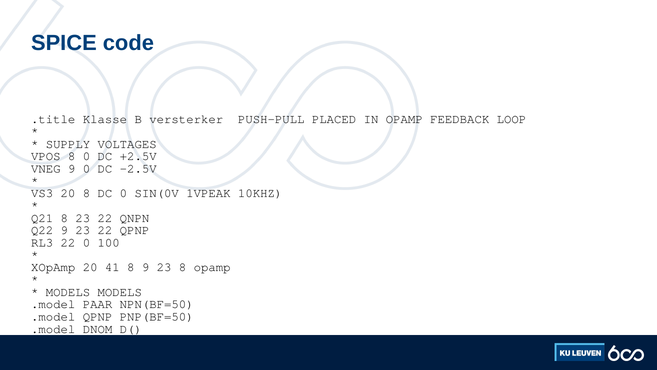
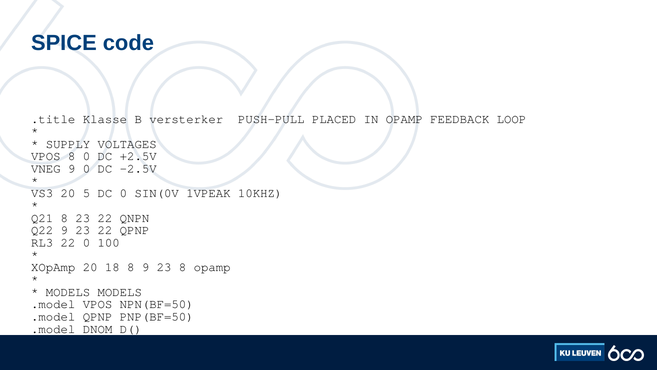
20 8: 8 -> 5
41: 41 -> 18
.model PAAR: PAAR -> VPOS
